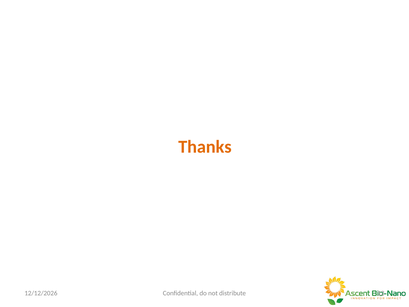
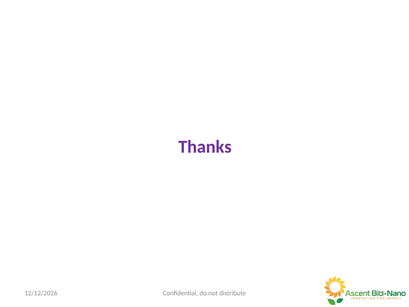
Thanks colour: orange -> purple
